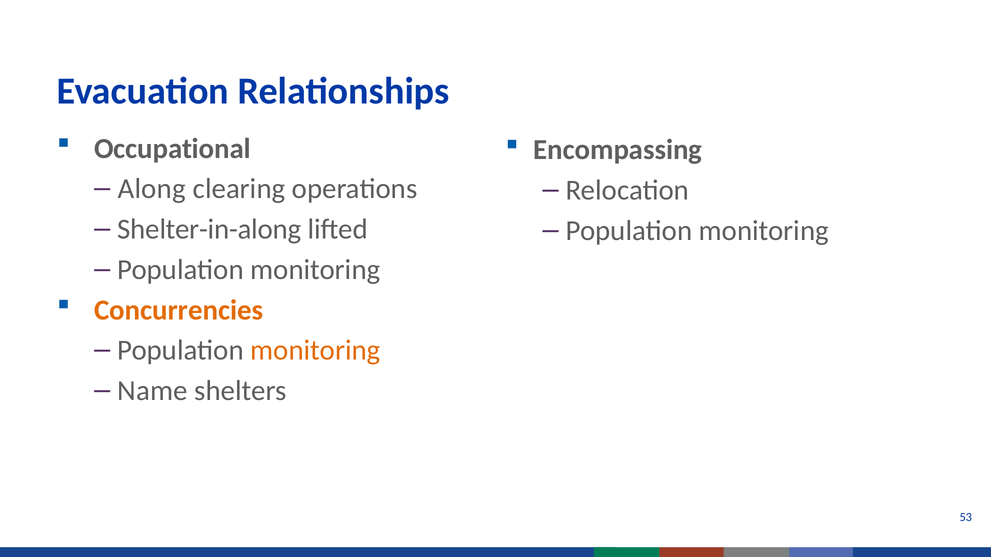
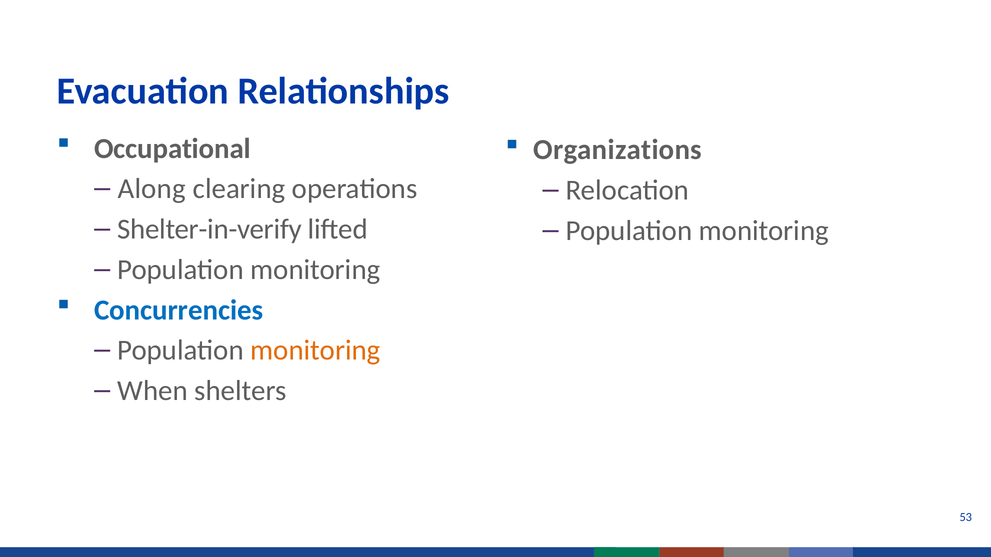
Encompassing: Encompassing -> Organizations
Shelter-in-along: Shelter-in-along -> Shelter-in-verify
Concurrencies colour: orange -> blue
Name: Name -> When
